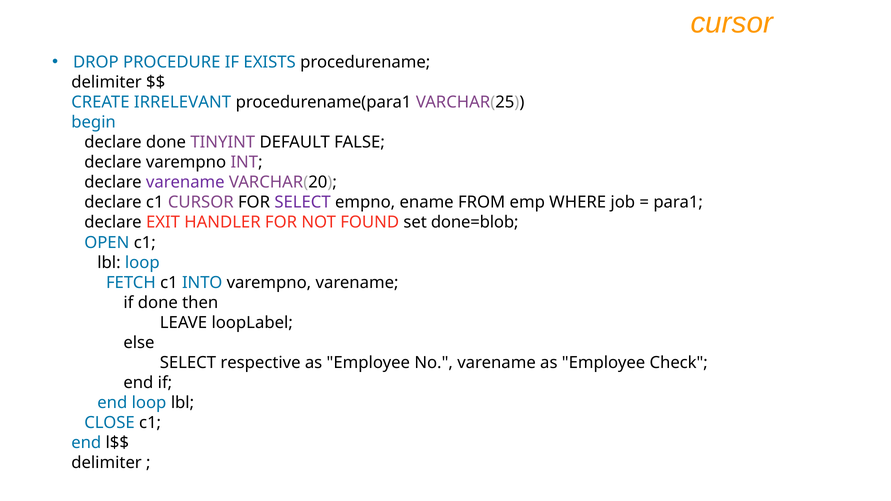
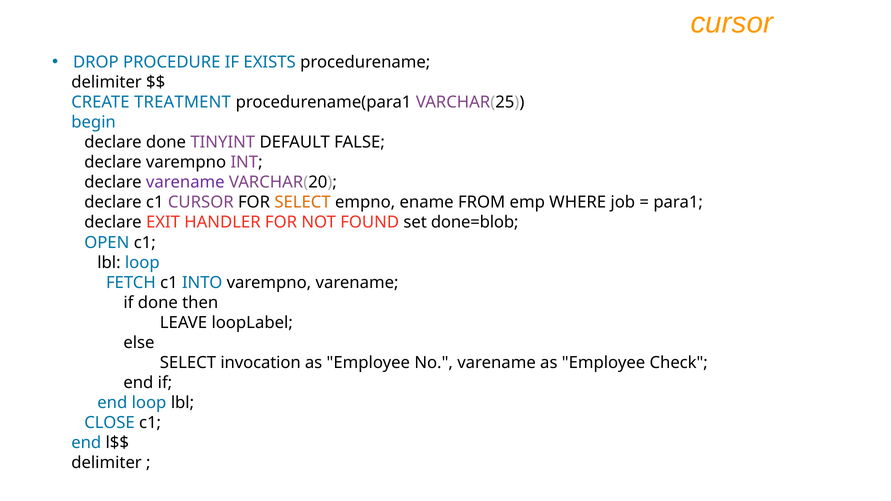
IRRELEVANT: IRRELEVANT -> TREATMENT
SELECT at (303, 203) colour: purple -> orange
respective: respective -> invocation
